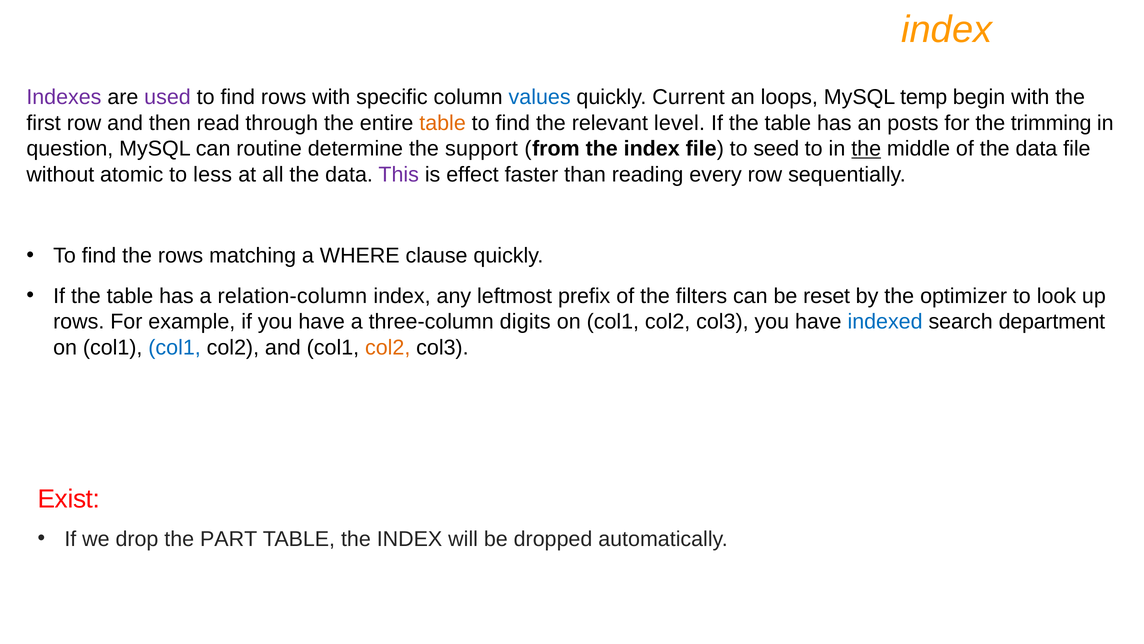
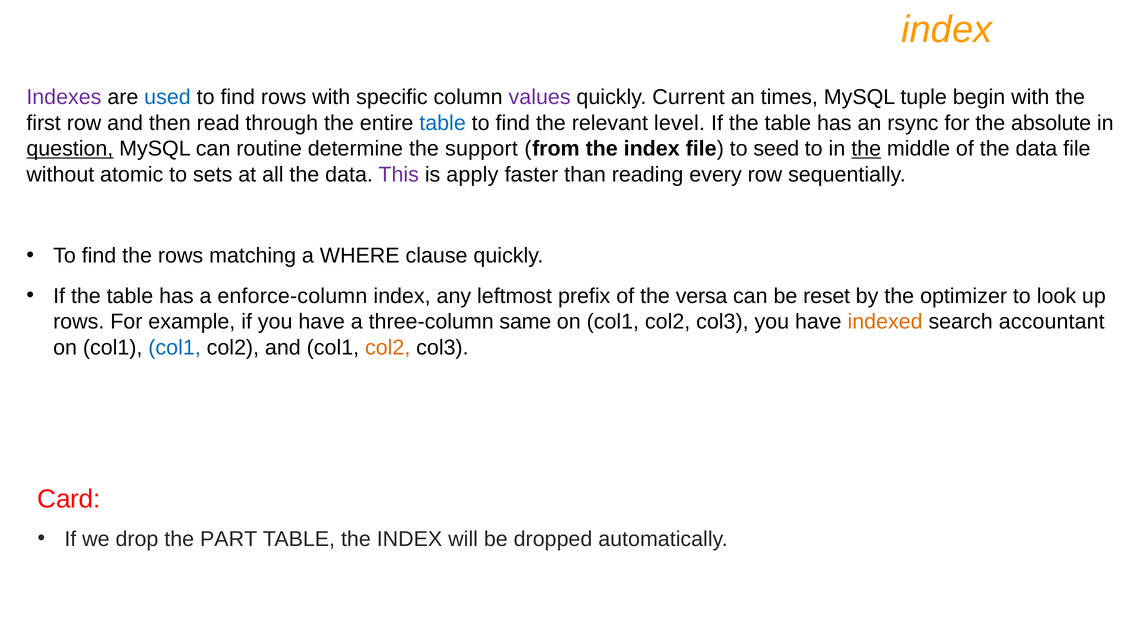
used colour: purple -> blue
values colour: blue -> purple
loops: loops -> times
temp: temp -> tuple
table at (443, 123) colour: orange -> blue
posts: posts -> rsync
trimming: trimming -> absolute
question underline: none -> present
less: less -> sets
effect: effect -> apply
relation-column: relation-column -> enforce-column
filters: filters -> versa
digits: digits -> same
indexed colour: blue -> orange
department: department -> accountant
Exist: Exist -> Card
